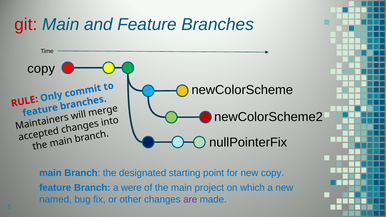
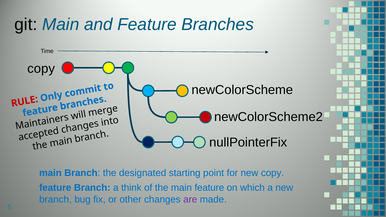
git colour: red -> black
were: were -> think
main project: project -> feature
named at (55, 199): named -> branch
